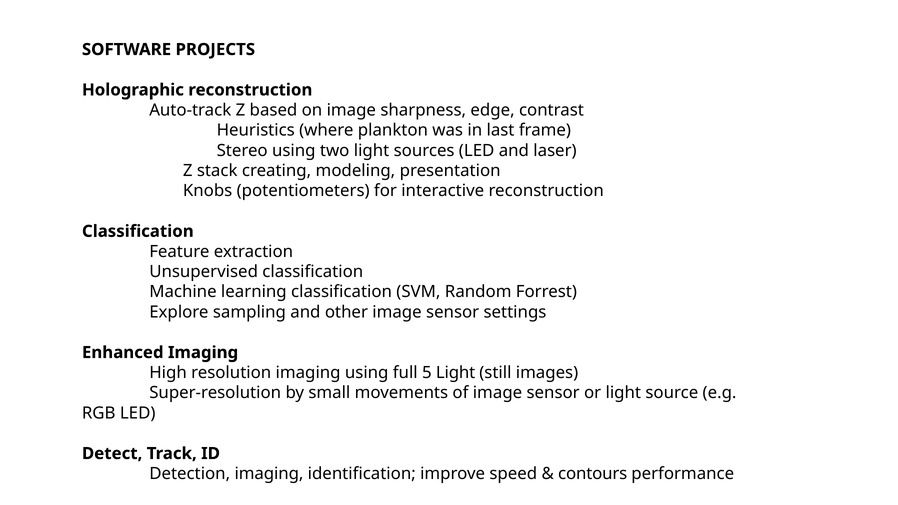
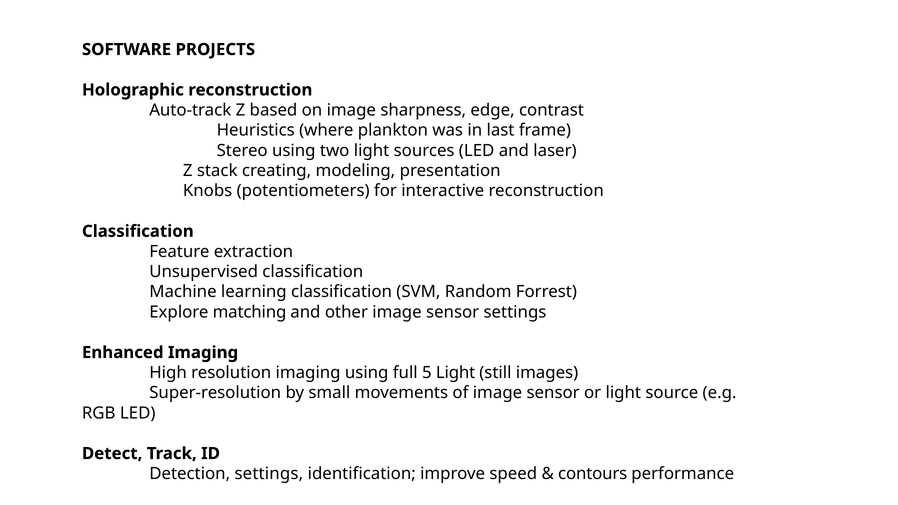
sampling: sampling -> matching
Detection imaging: imaging -> settings
